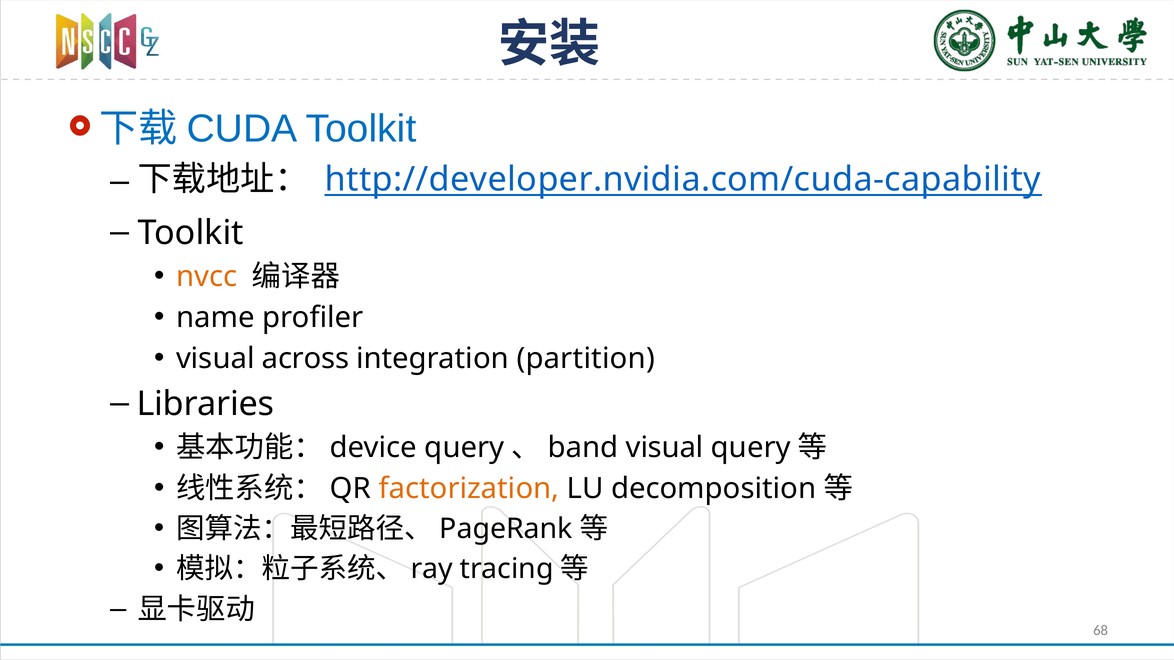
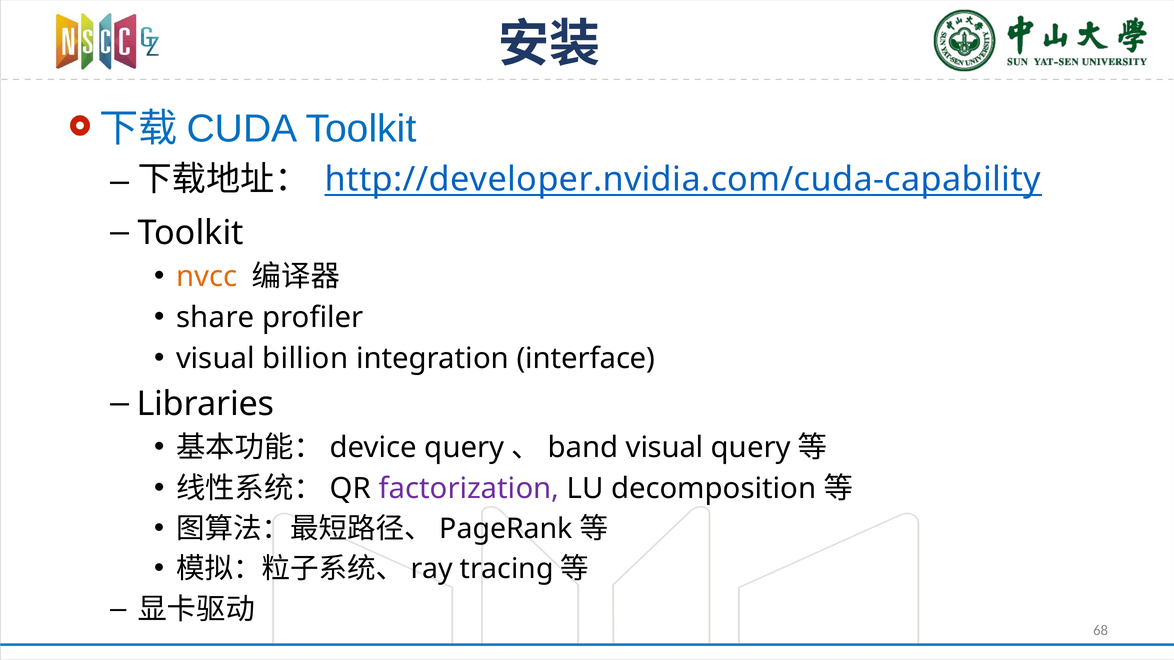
name: name -> share
across: across -> billion
partition: partition -> interface
factorization colour: orange -> purple
